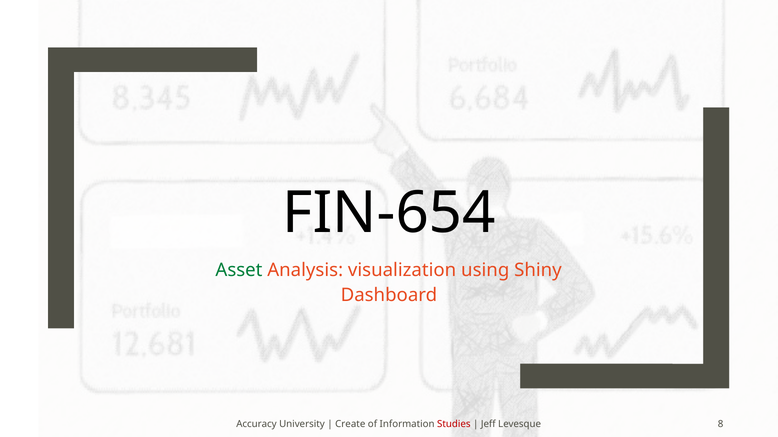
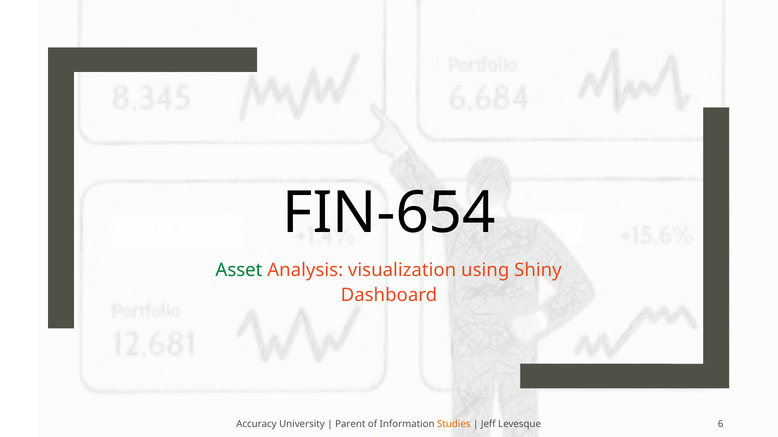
Create: Create -> Parent
Studies colour: red -> orange
8: 8 -> 6
